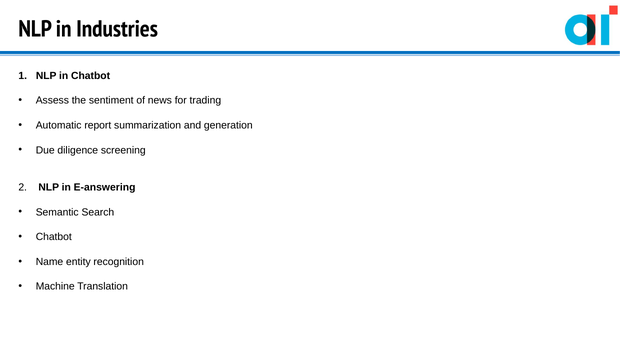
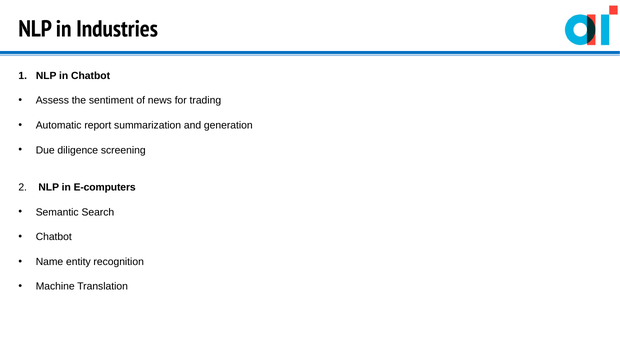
E-answering: E-answering -> E-computers
